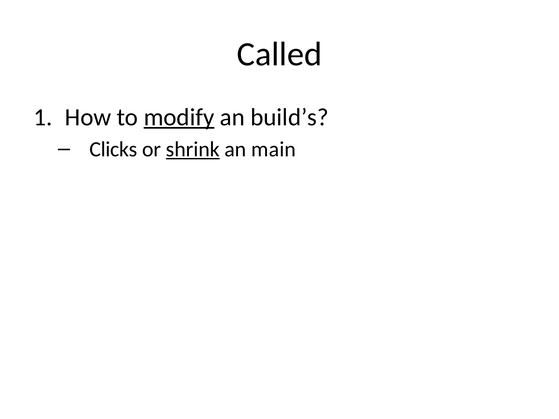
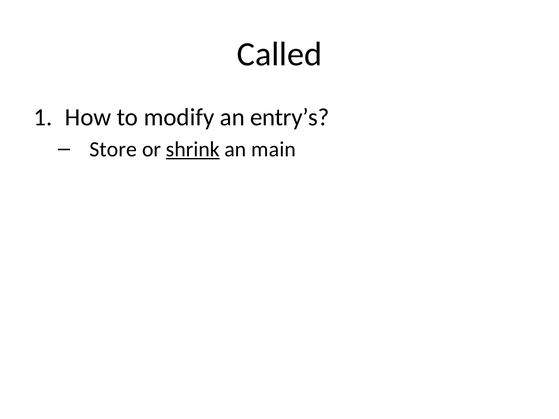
modify underline: present -> none
build’s: build’s -> entry’s
Clicks: Clicks -> Store
